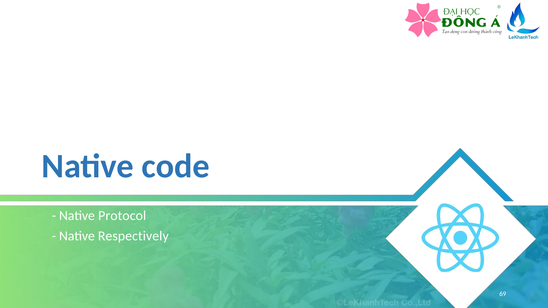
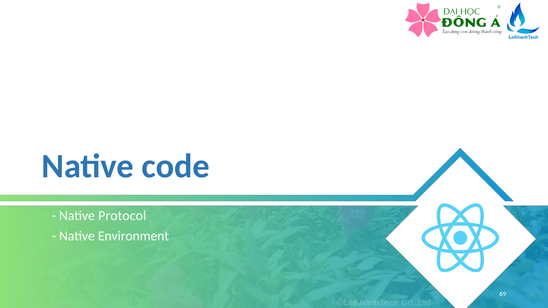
Respectively: Respectively -> Environment
